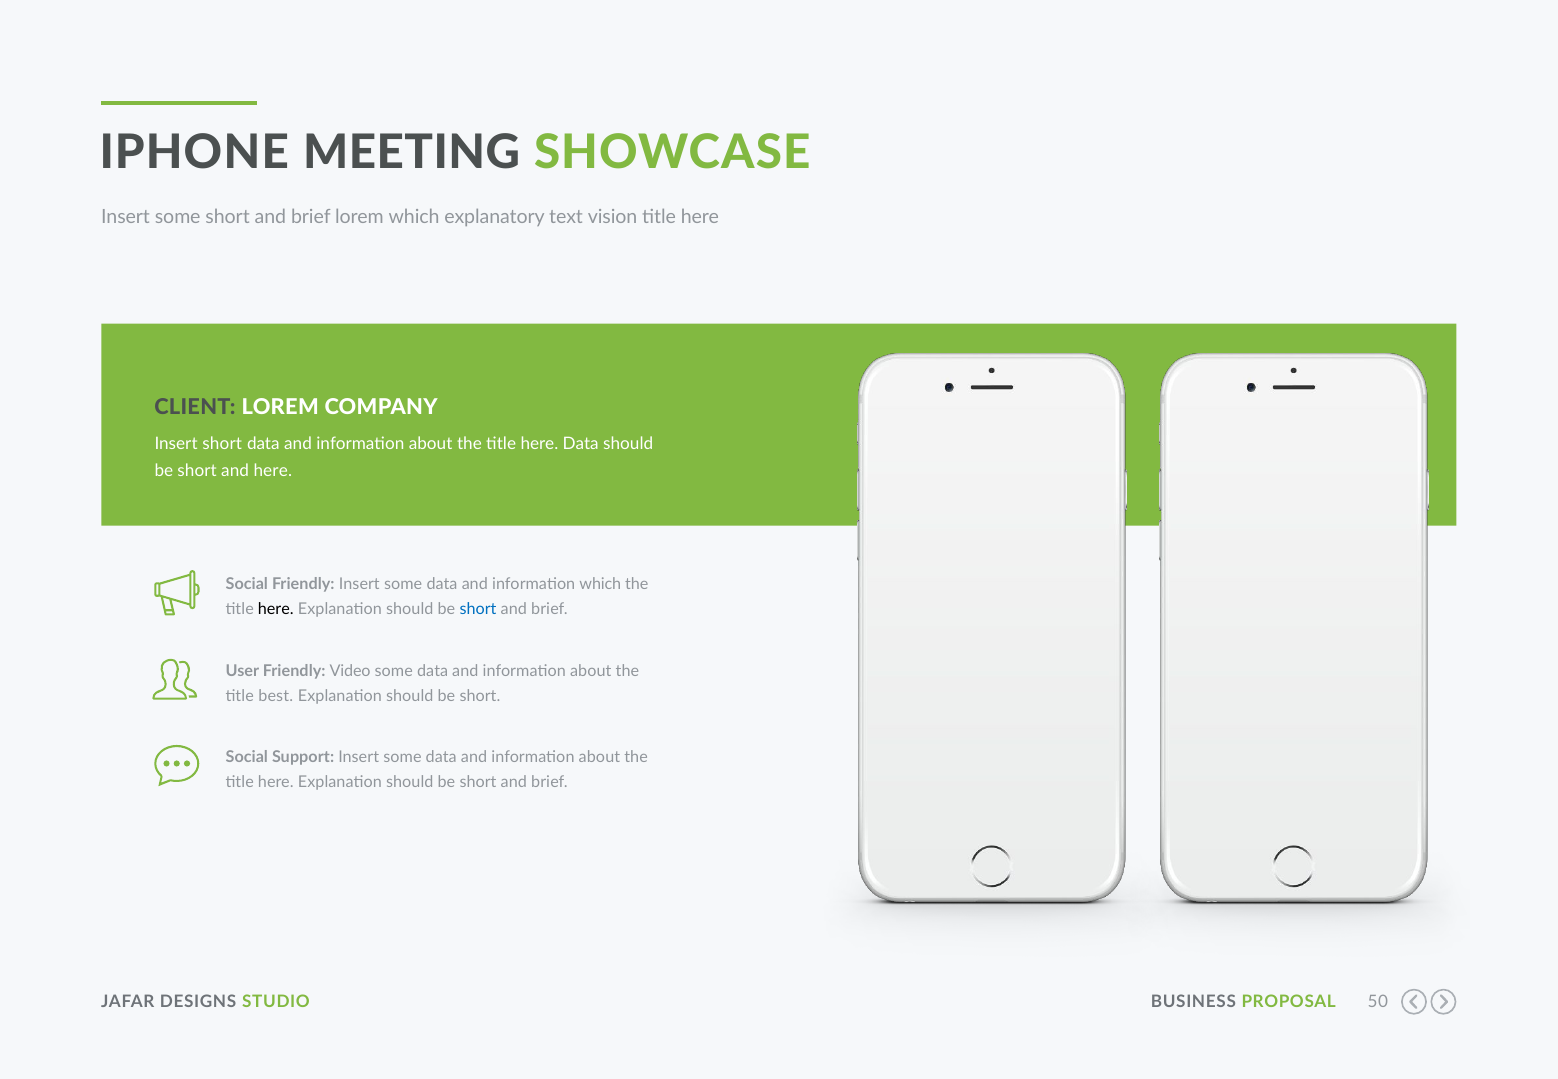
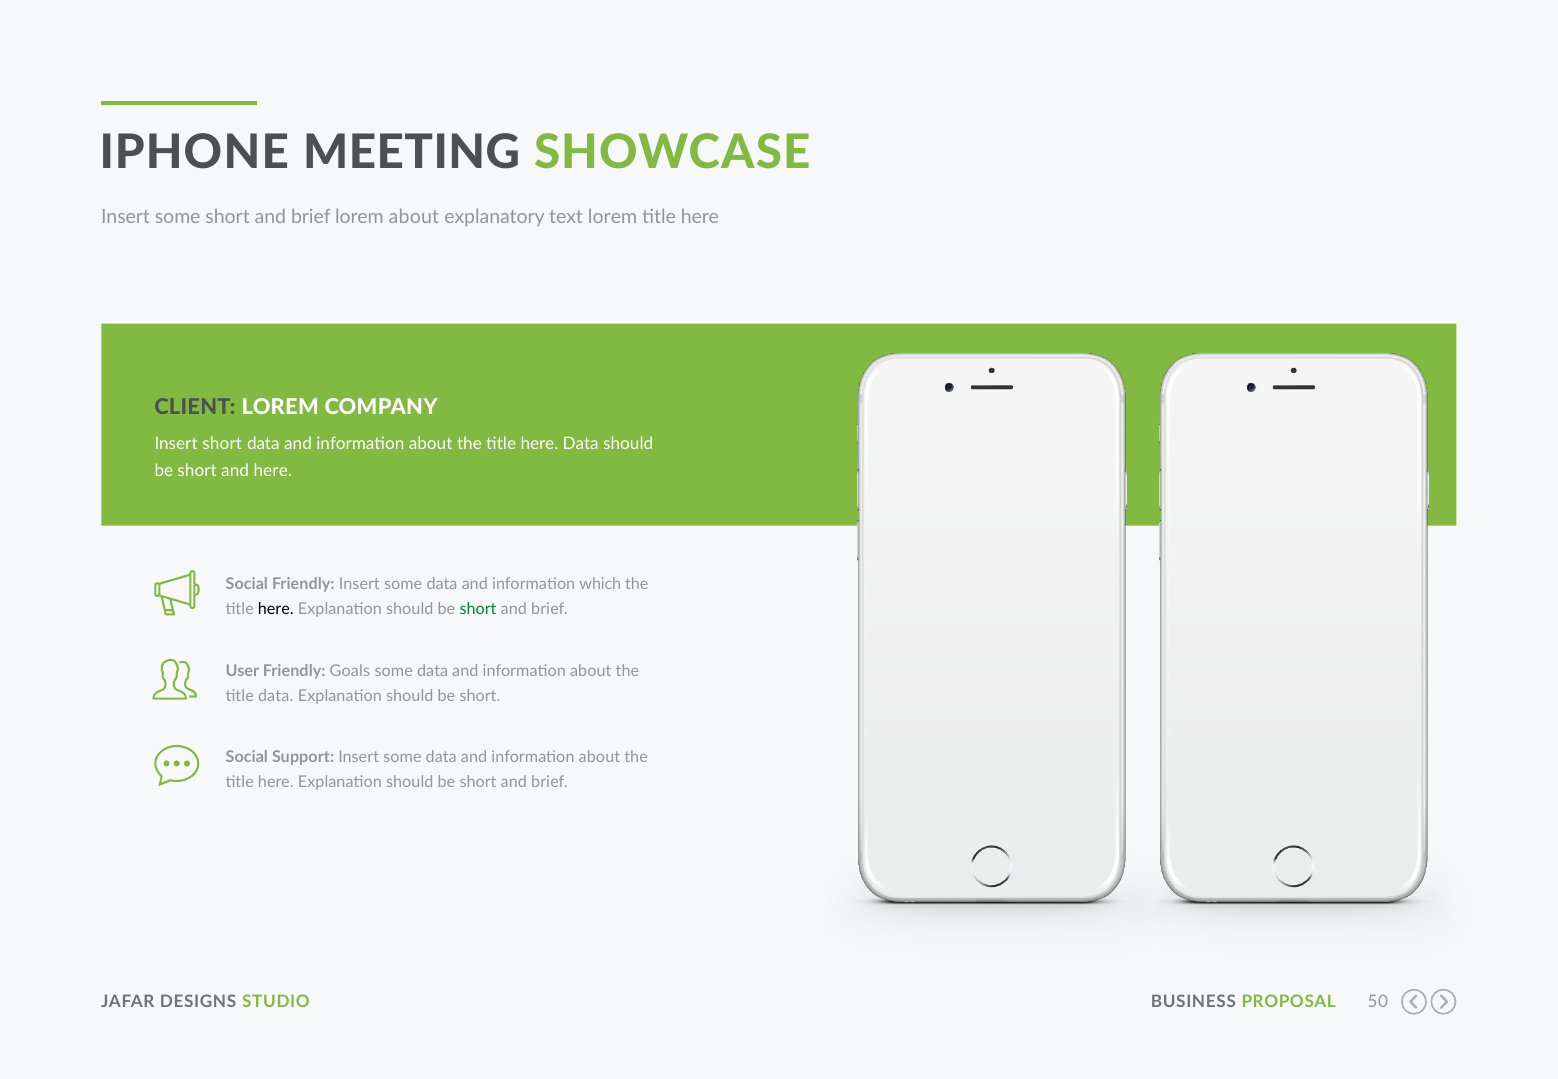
lorem which: which -> about
text vision: vision -> lorem
short at (478, 609) colour: blue -> green
Video: Video -> Goals
title best: best -> data
